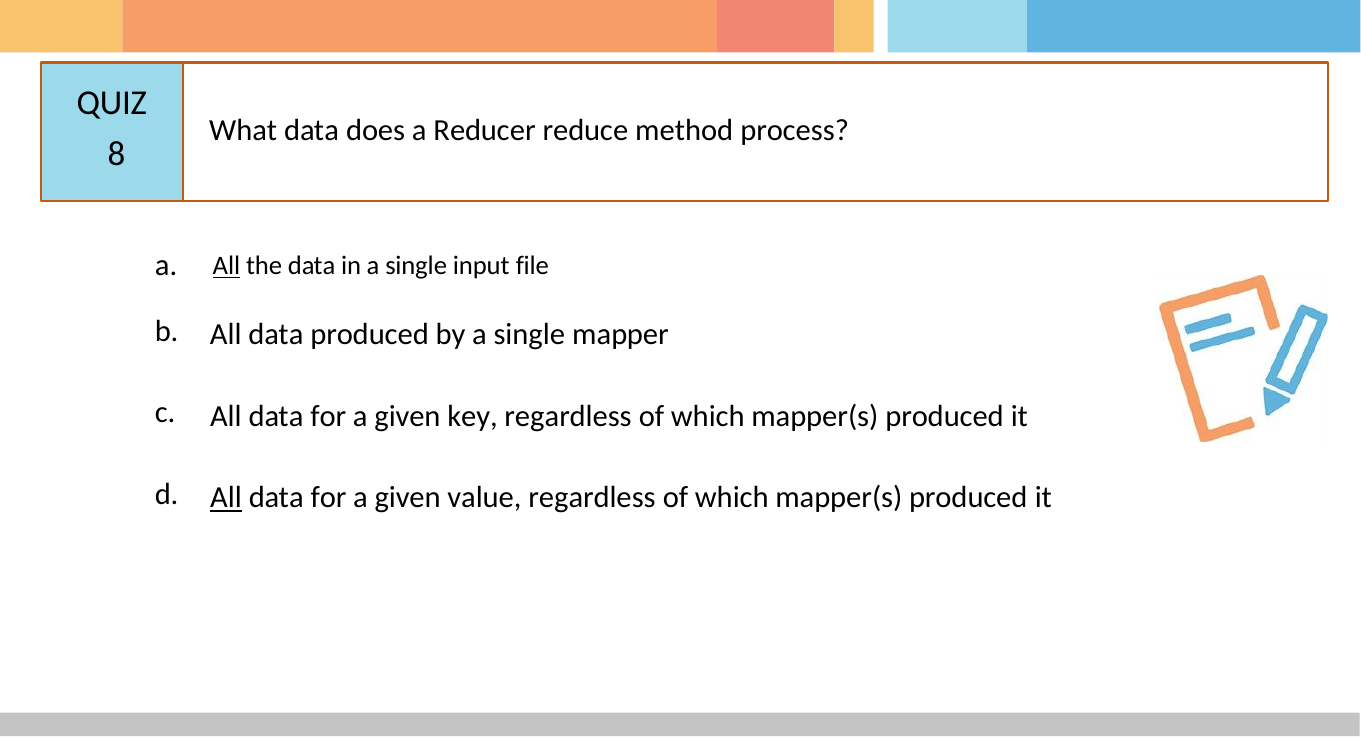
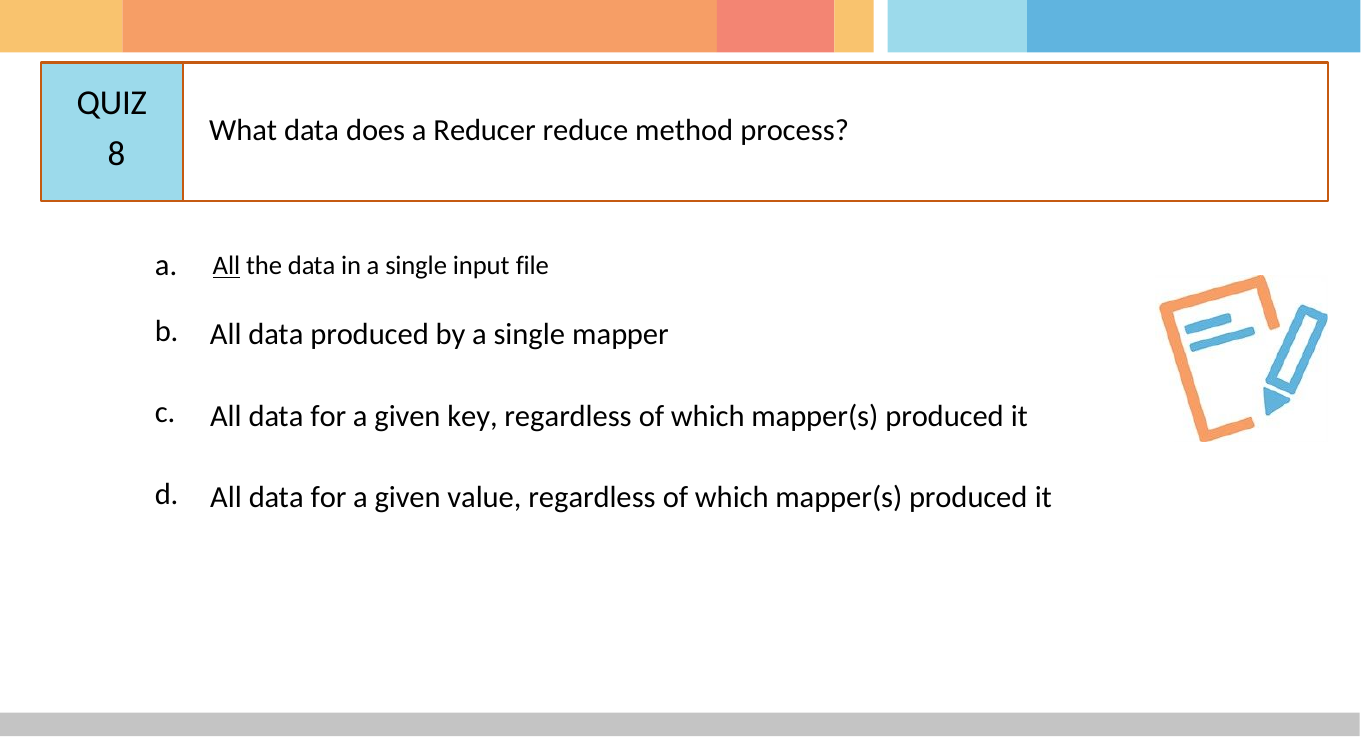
All at (226, 498) underline: present -> none
